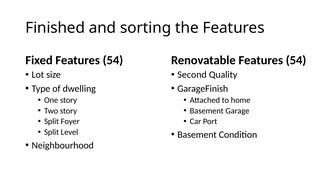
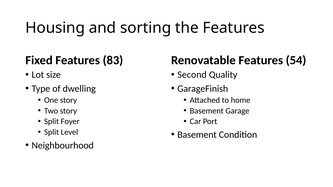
Finished: Finished -> Housing
Fixed Features 54: 54 -> 83
